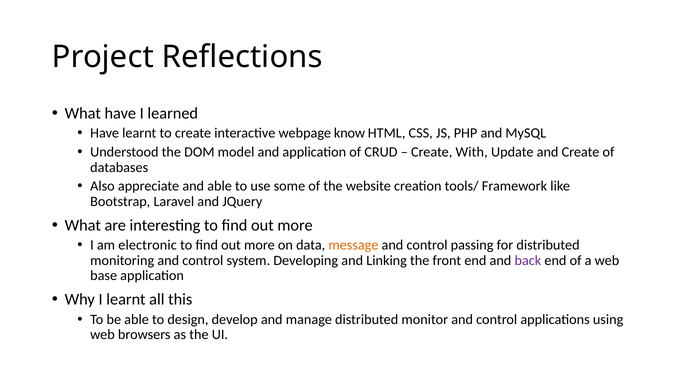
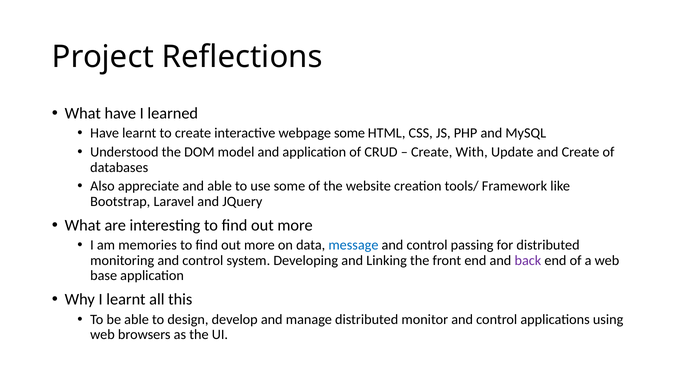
webpage know: know -> some
electronic: electronic -> memories
message colour: orange -> blue
